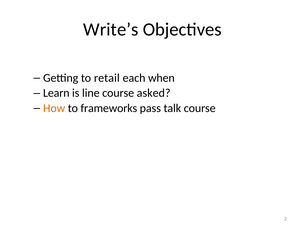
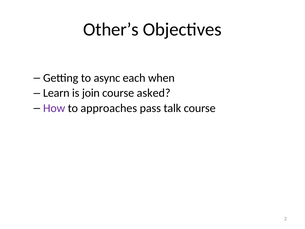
Write’s: Write’s -> Other’s
retail: retail -> async
line: line -> join
How colour: orange -> purple
frameworks: frameworks -> approaches
